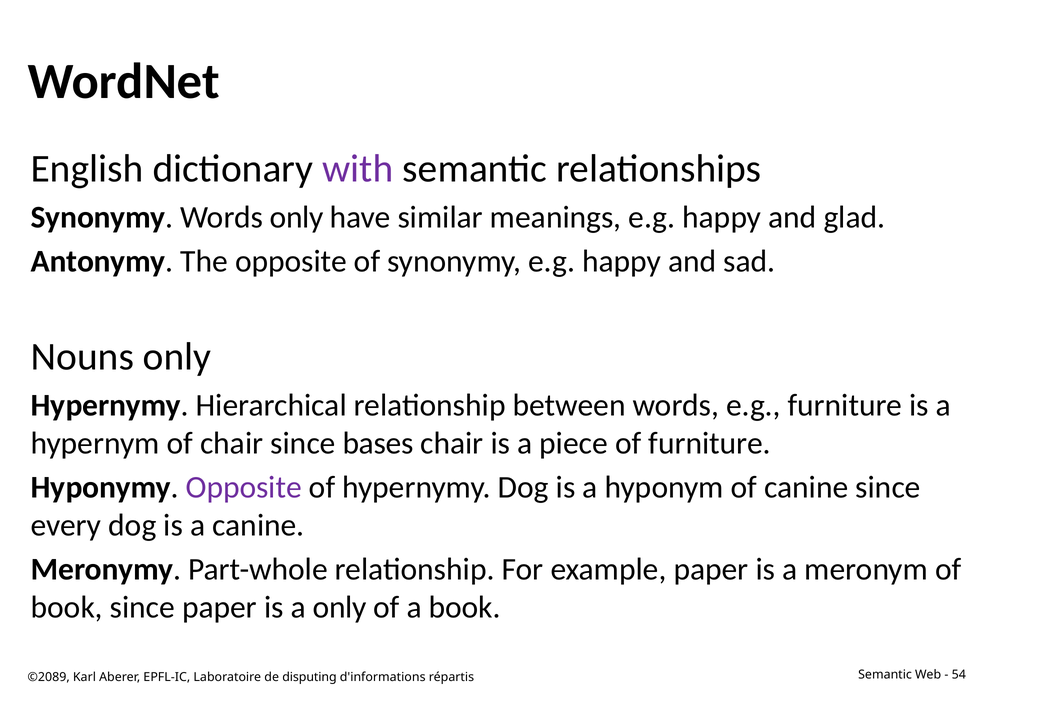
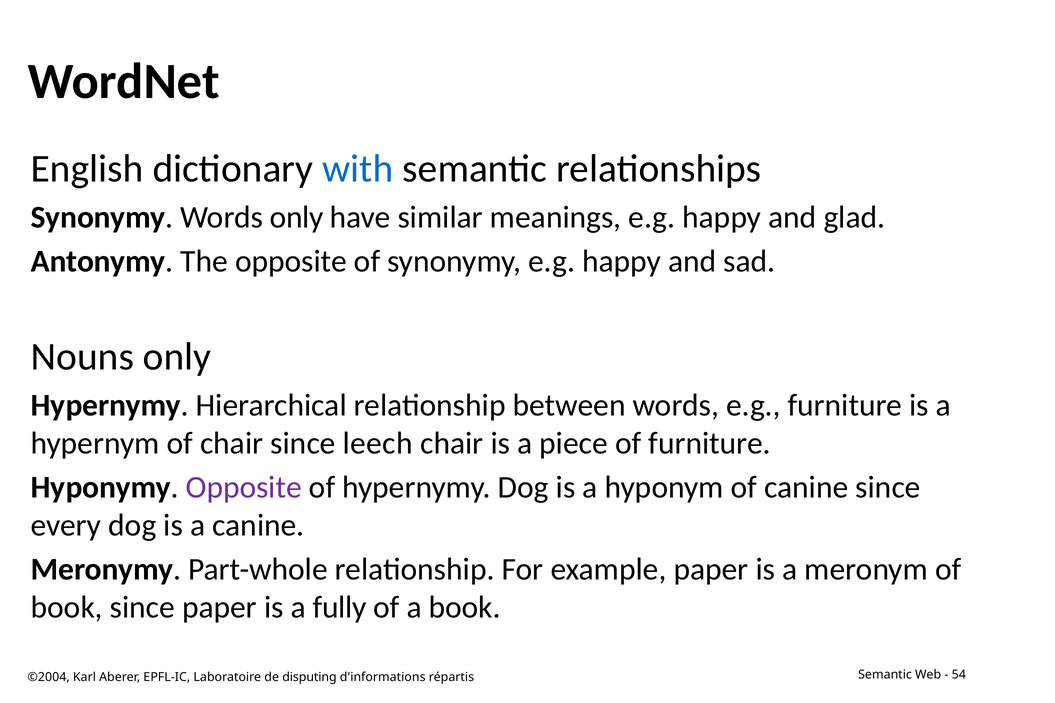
with colour: purple -> blue
bases: bases -> leech
a only: only -> fully
©2089: ©2089 -> ©2004
